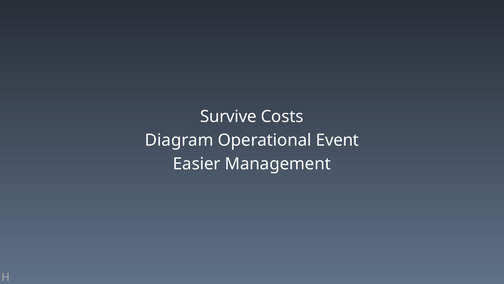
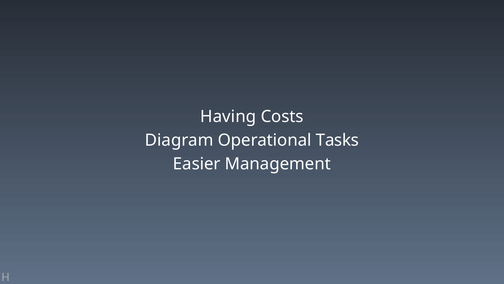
Survive: Survive -> Having
Event: Event -> Tasks
